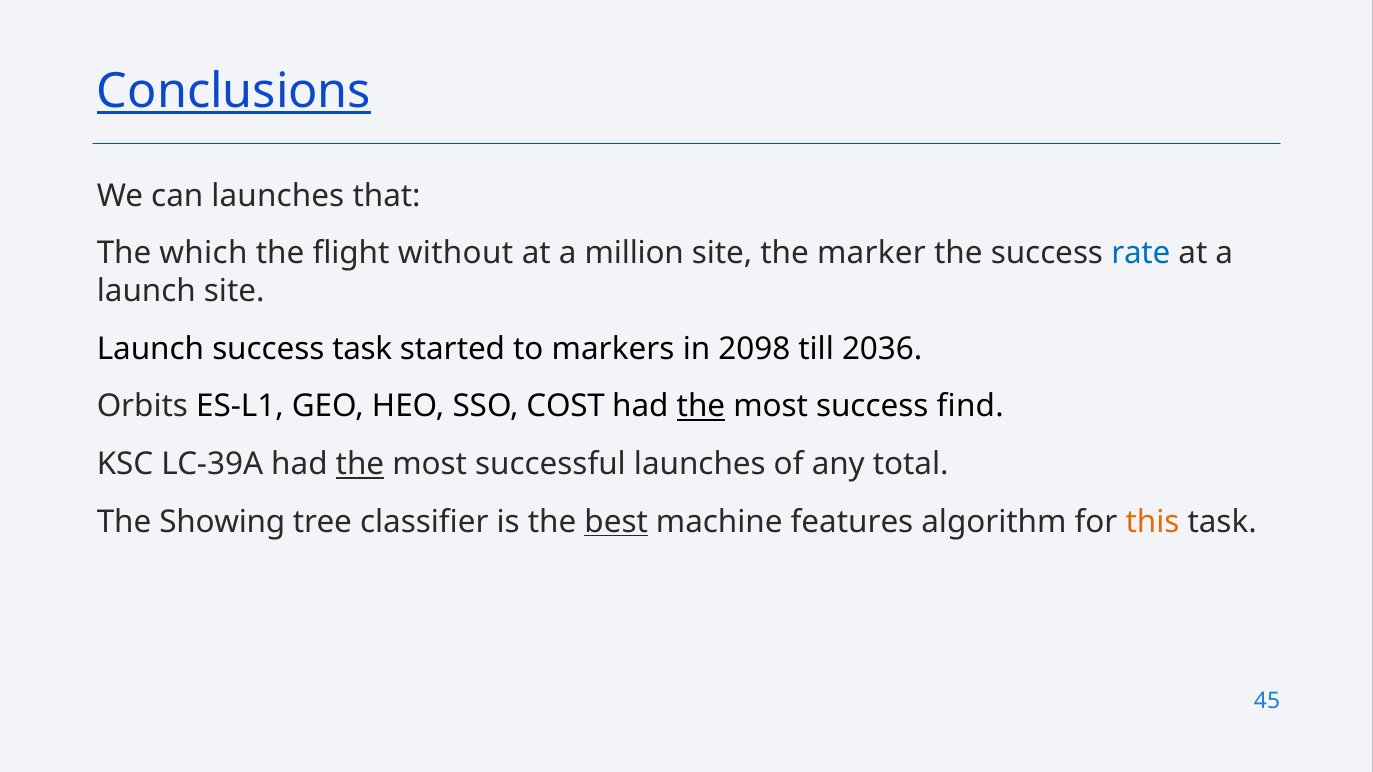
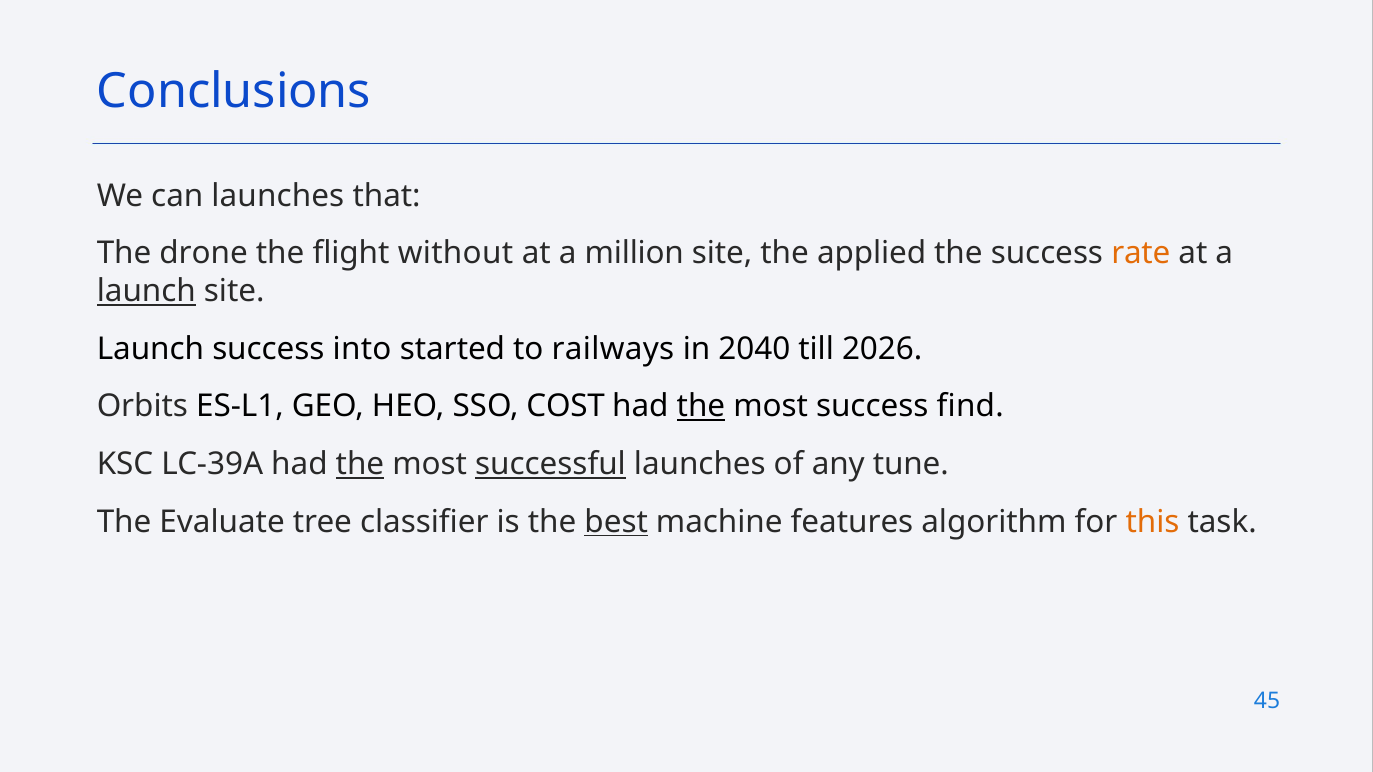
Conclusions underline: present -> none
which: which -> drone
marker: marker -> applied
rate colour: blue -> orange
launch at (146, 291) underline: none -> present
success task: task -> into
markers: markers -> railways
2098: 2098 -> 2040
2036: 2036 -> 2026
successful underline: none -> present
total: total -> tune
Showing: Showing -> Evaluate
